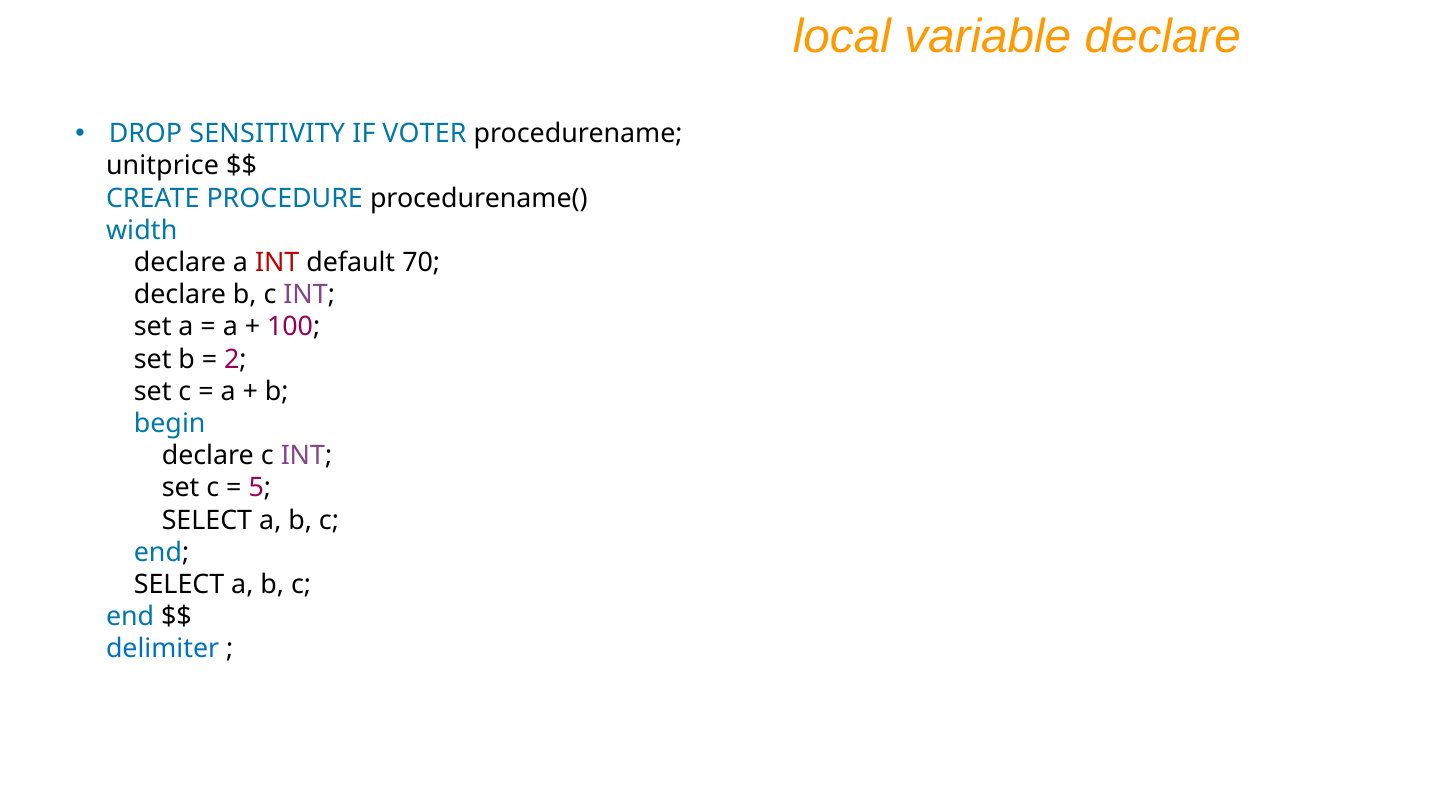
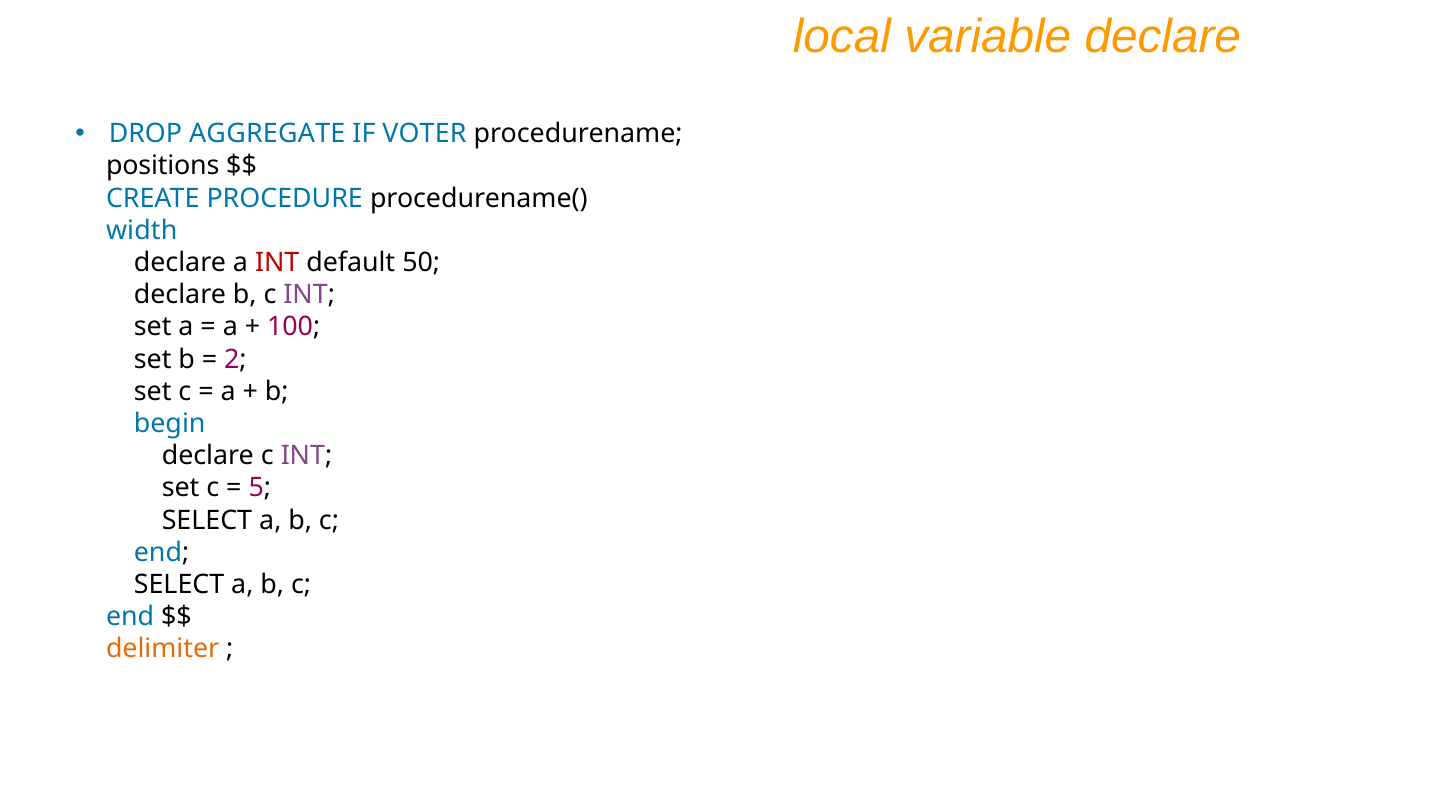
SENSITIVITY: SENSITIVITY -> AGGREGATE
unitprice: unitprice -> positions
70: 70 -> 50
delimiter colour: blue -> orange
